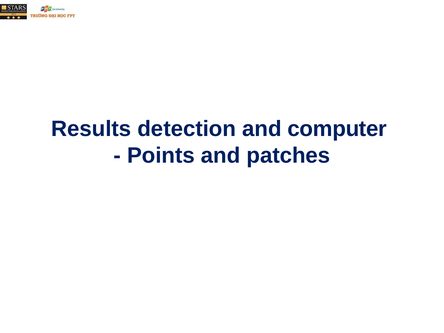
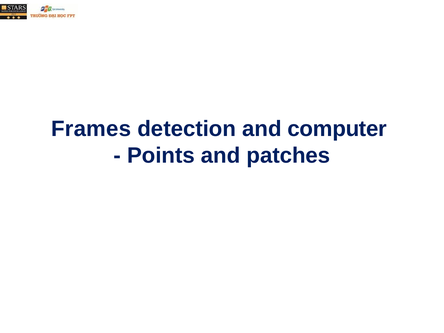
Results: Results -> Frames
